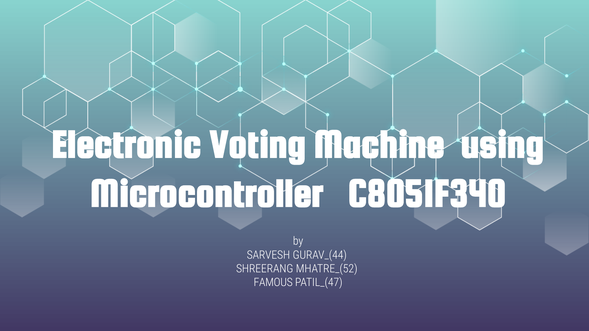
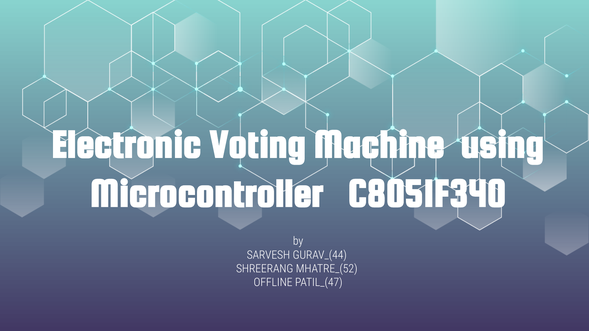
FAMOUS: FAMOUS -> OFFLINE
